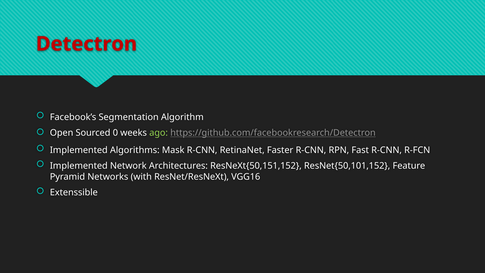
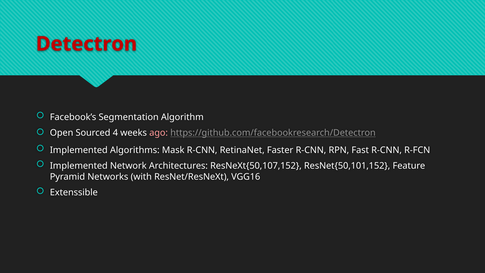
0: 0 -> 4
ago colour: light green -> pink
ResNeXt{50,151,152: ResNeXt{50,151,152 -> ResNeXt{50,107,152
